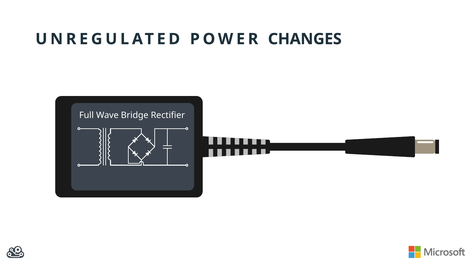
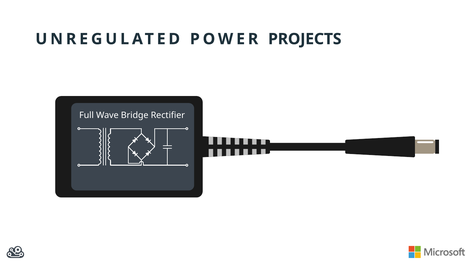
CHANGES: CHANGES -> PROJECTS
